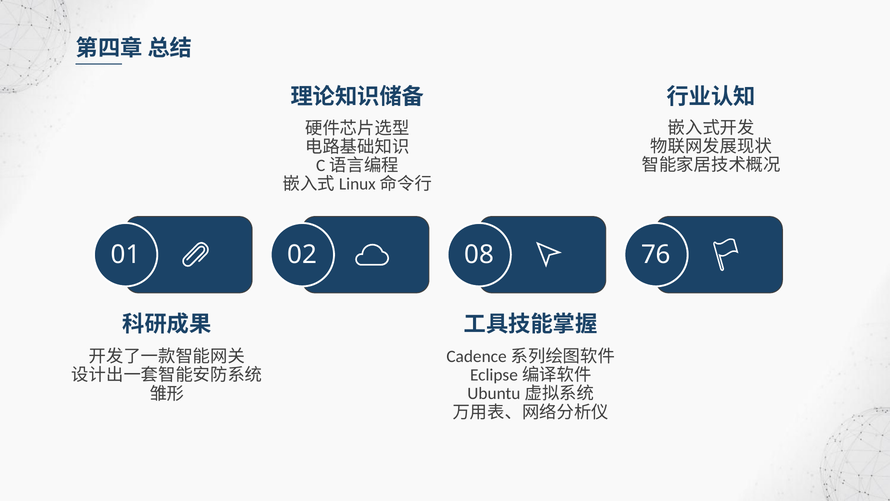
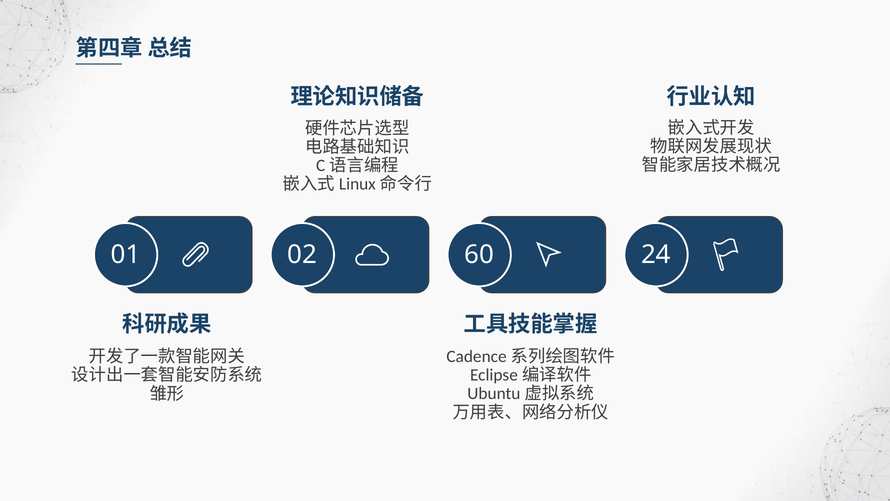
08: 08 -> 60
76: 76 -> 24
